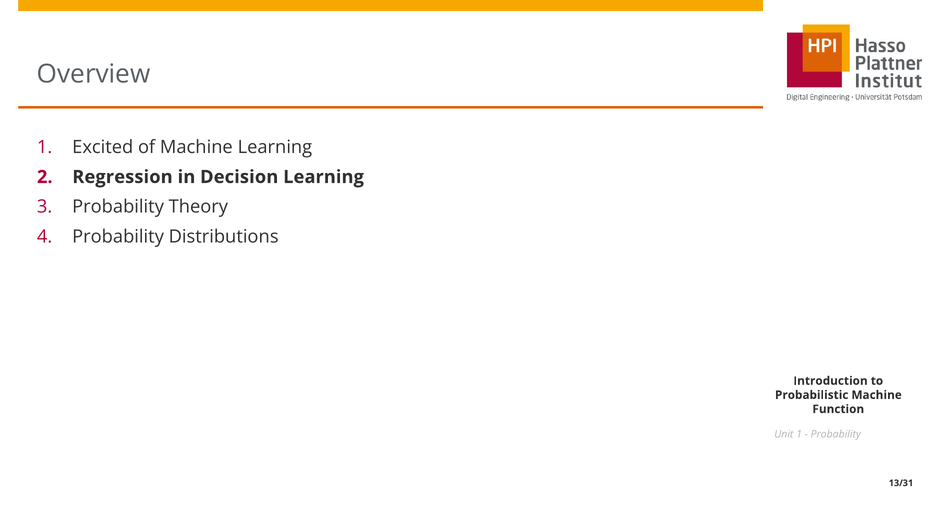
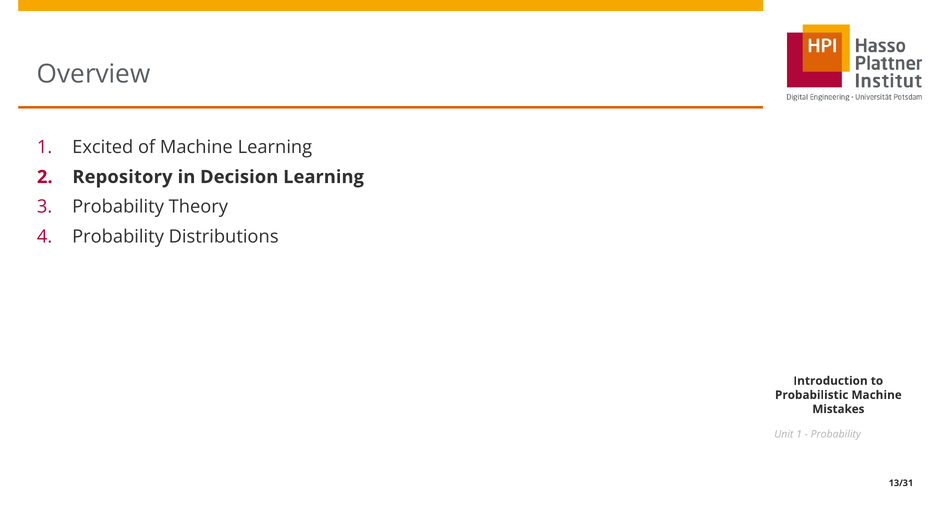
Regression: Regression -> Repository
Function: Function -> Mistakes
